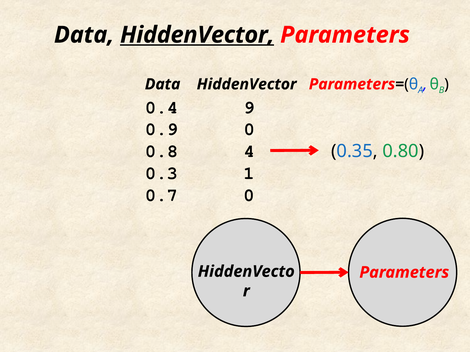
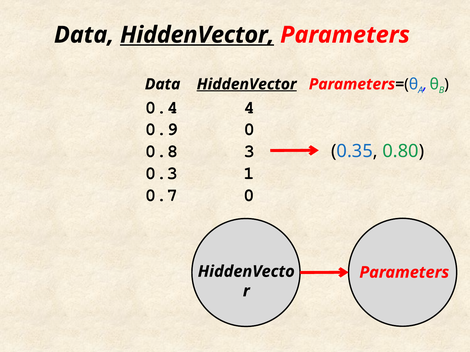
HiddenVector at (247, 84) underline: none -> present
9: 9 -> 4
4: 4 -> 3
